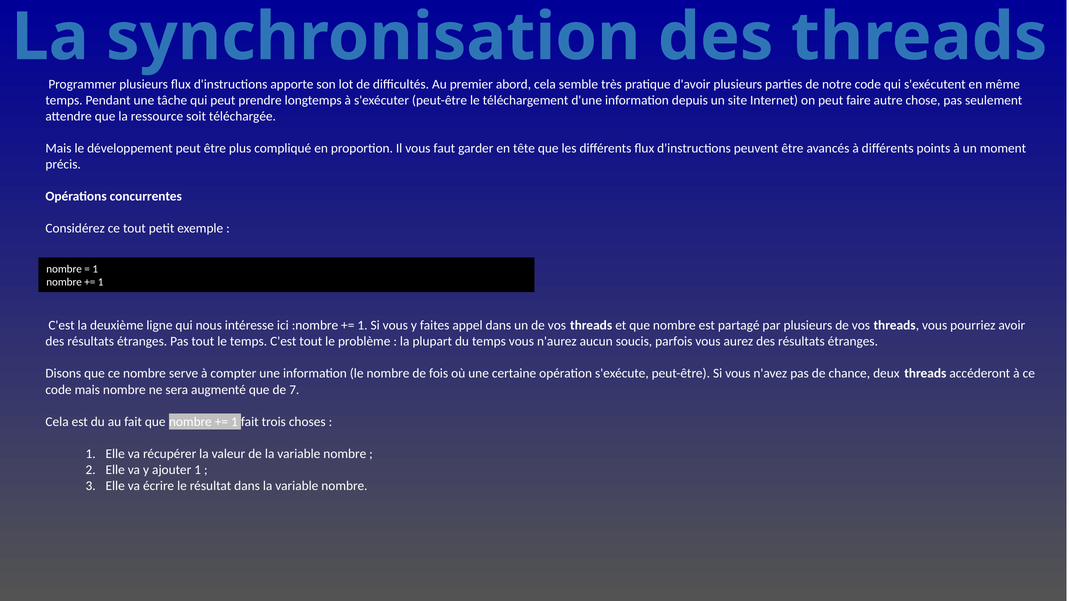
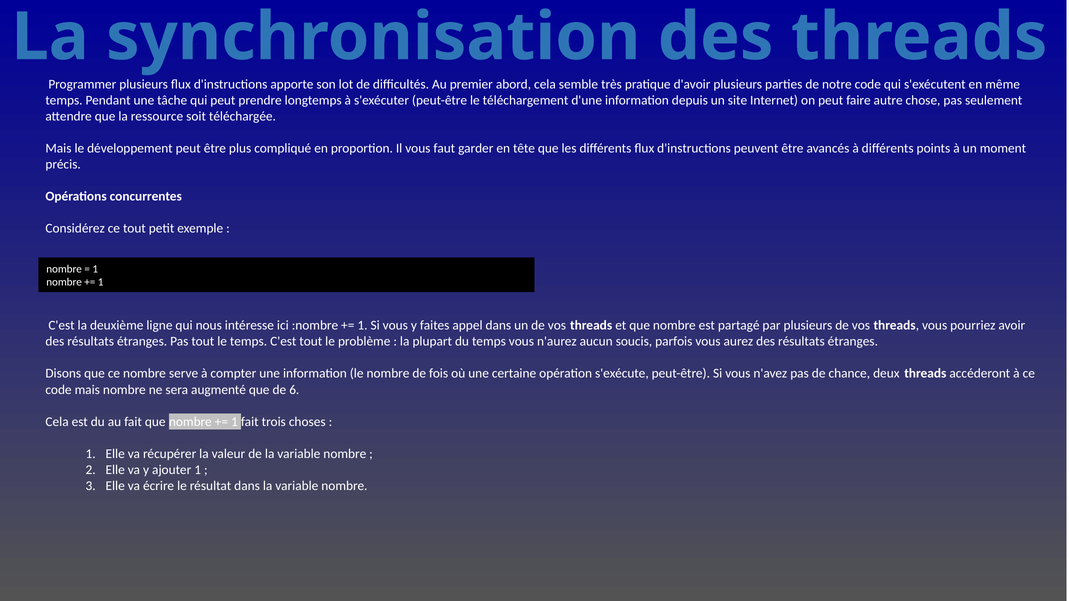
7: 7 -> 6
